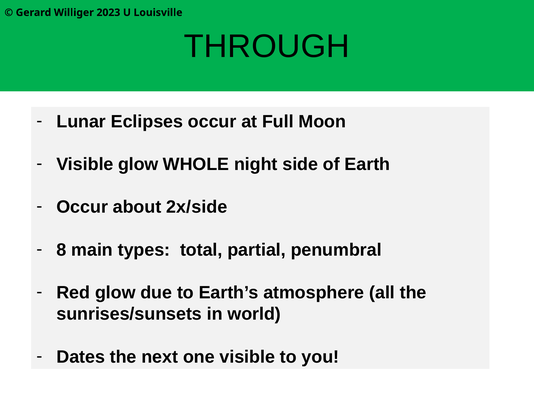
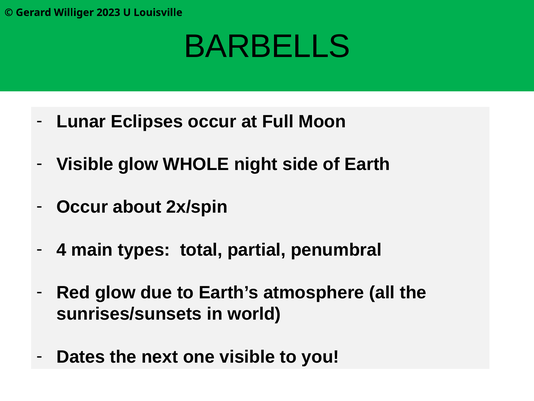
THROUGH: THROUGH -> BARBELLS
2x/side: 2x/side -> 2x/spin
8: 8 -> 4
